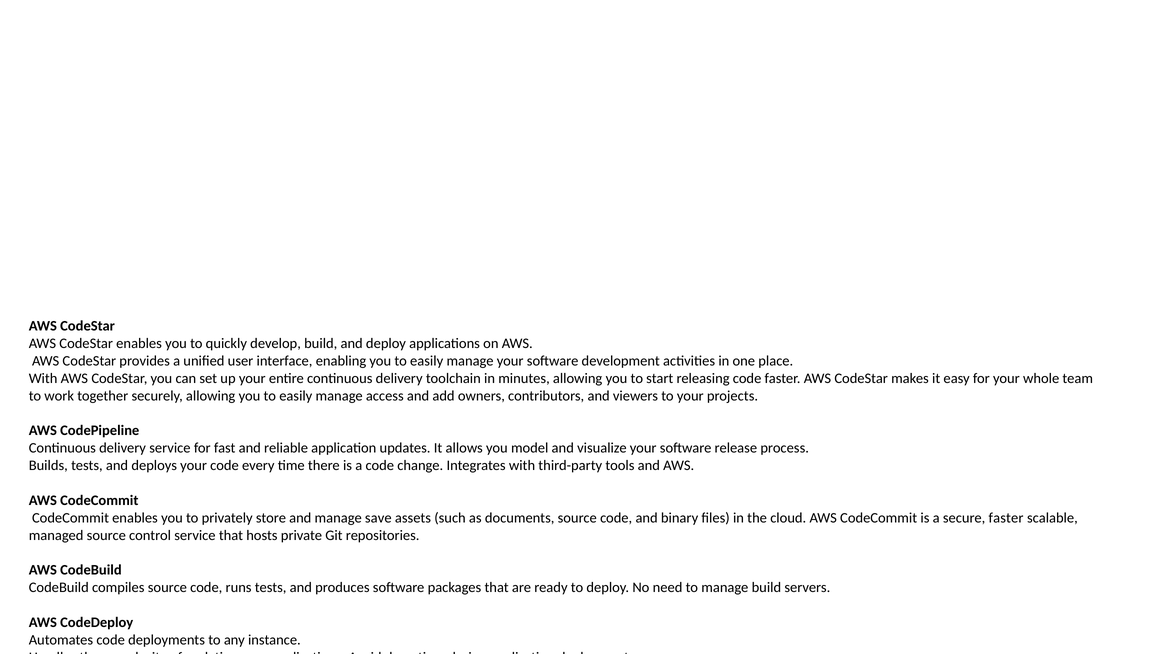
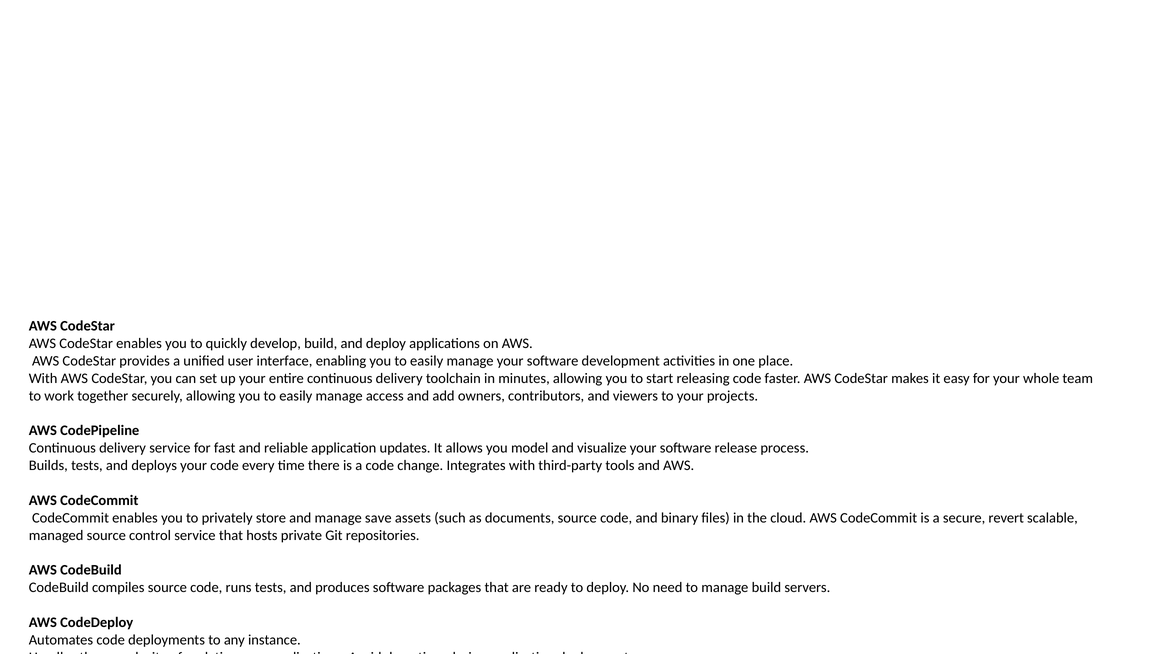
secure faster: faster -> revert
